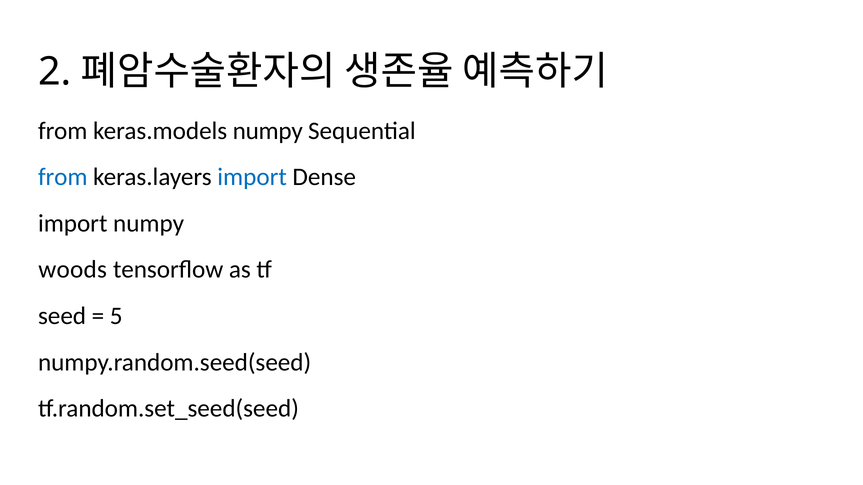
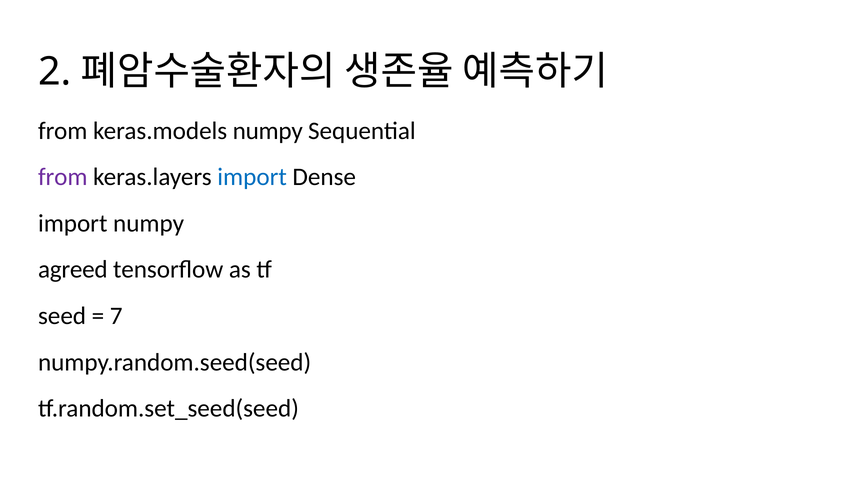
from at (63, 177) colour: blue -> purple
woods: woods -> agreed
5: 5 -> 7
